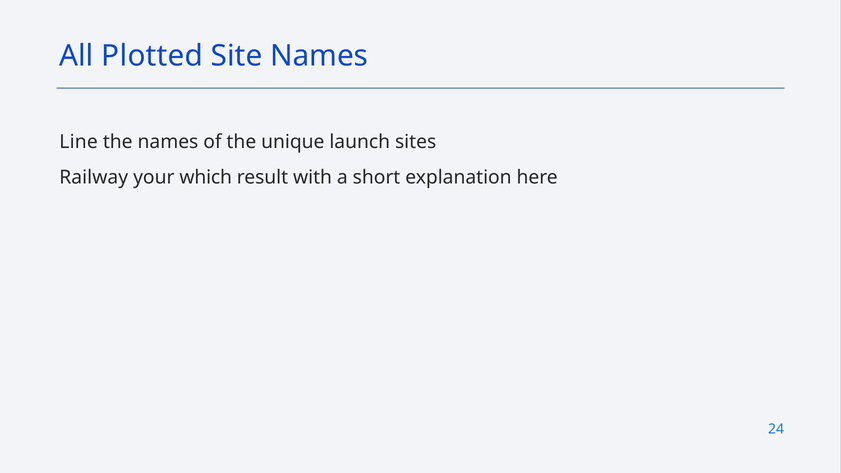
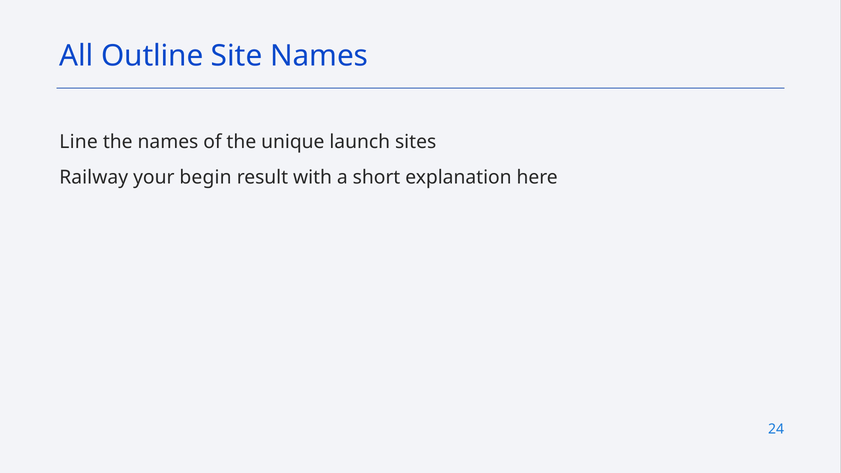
Plotted: Plotted -> Outline
which: which -> begin
